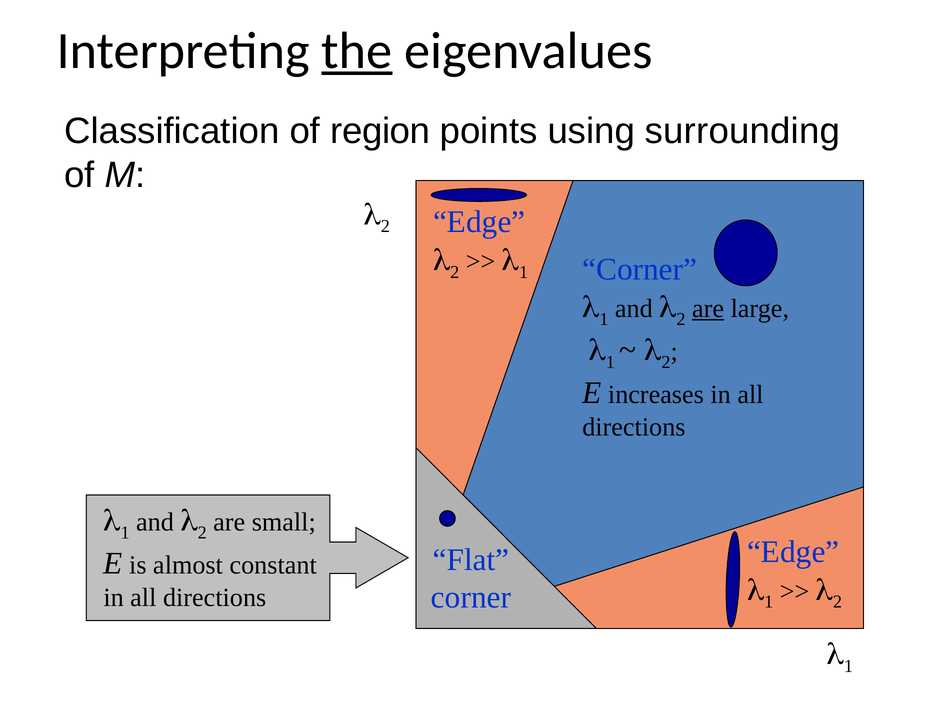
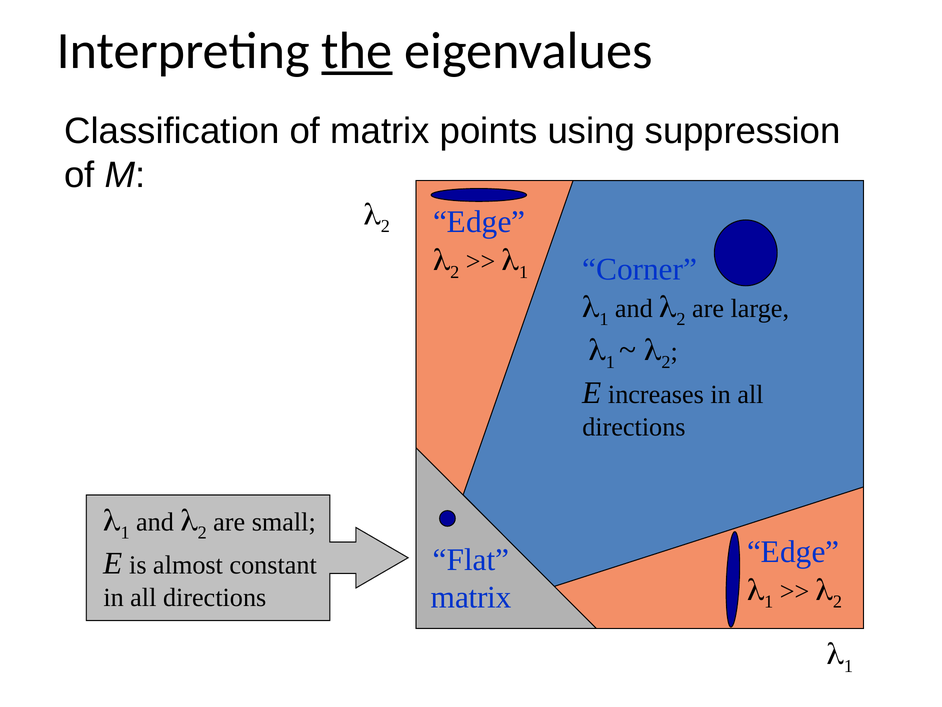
of region: region -> matrix
surrounding: surrounding -> suppression
are at (708, 308) underline: present -> none
corner at (471, 597): corner -> matrix
